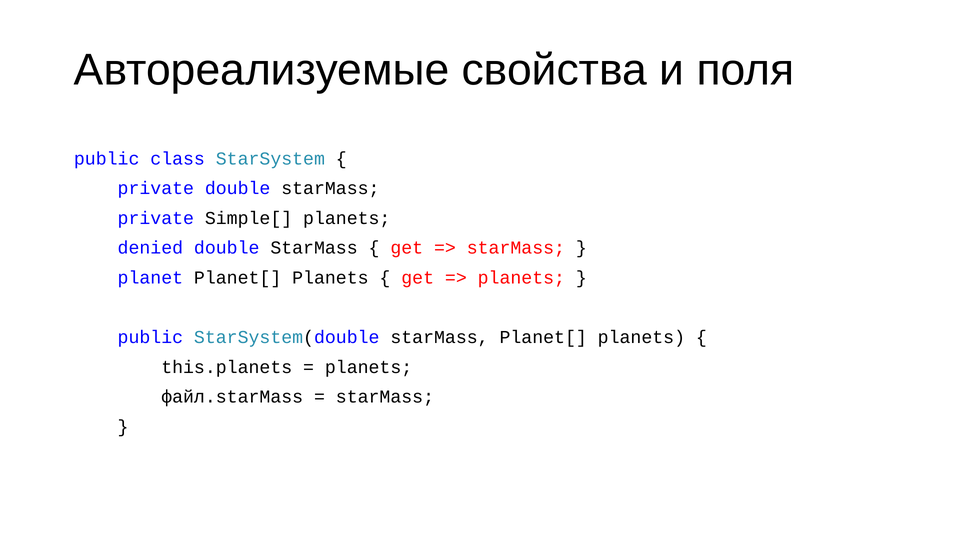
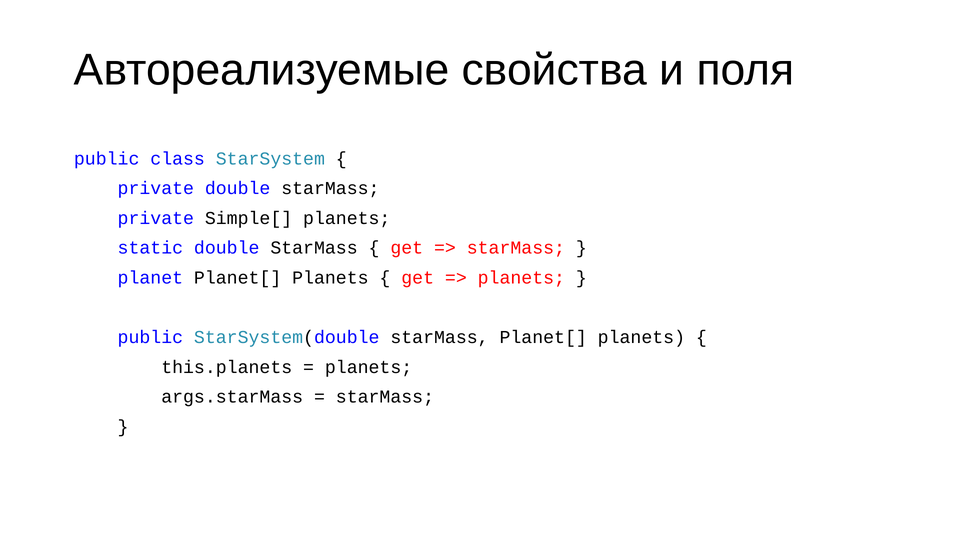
denied: denied -> static
файл.starMass: файл.starMass -> args.starMass
